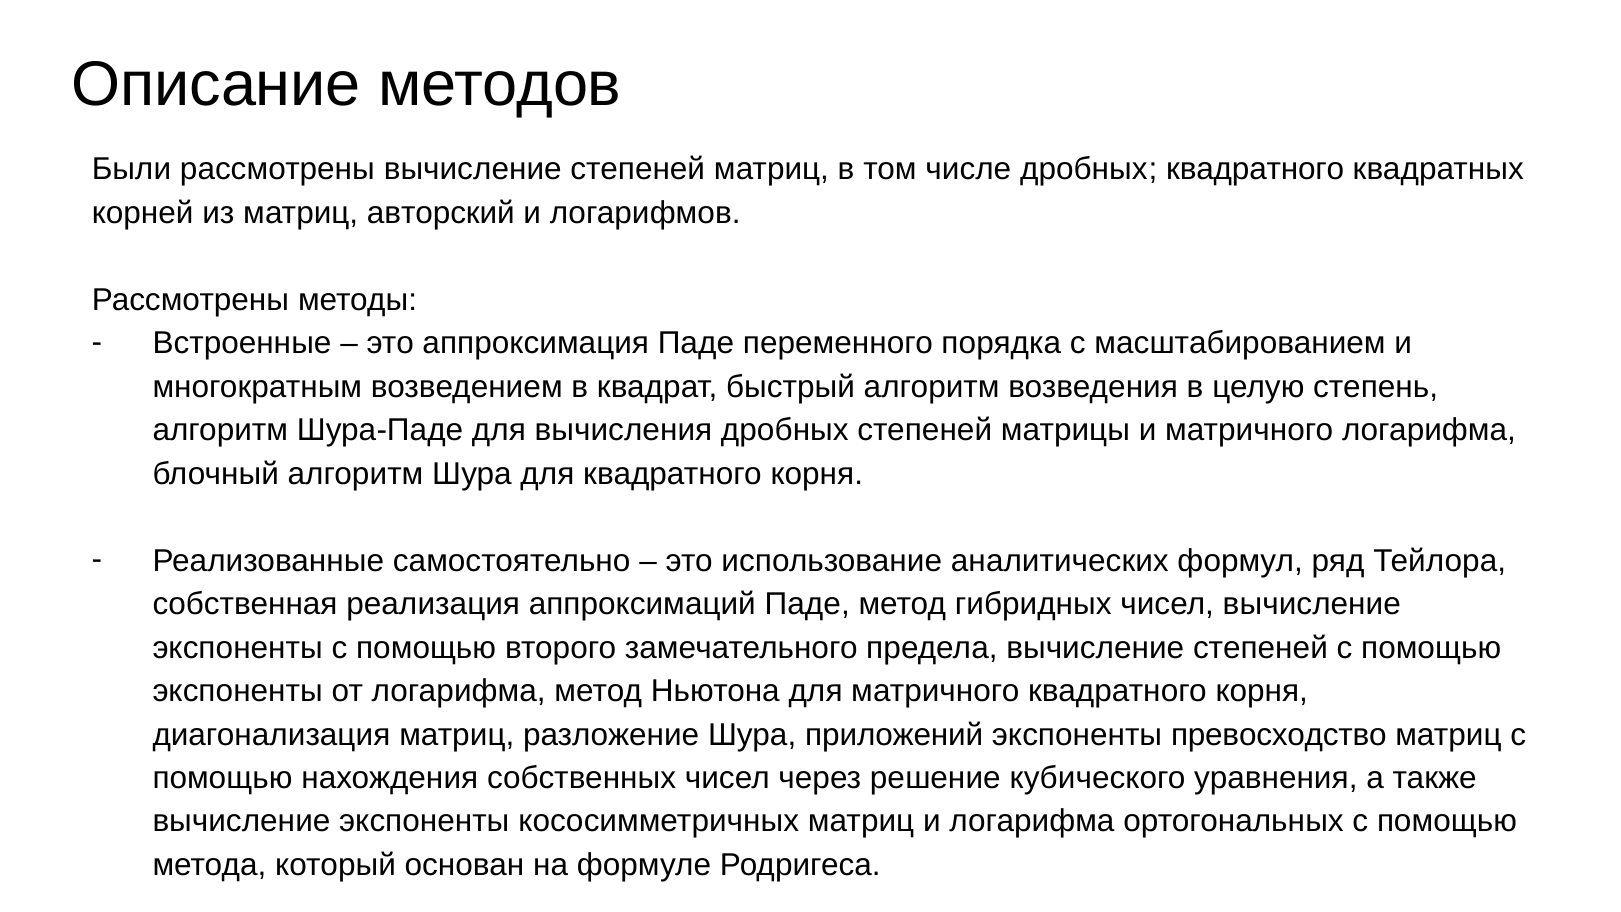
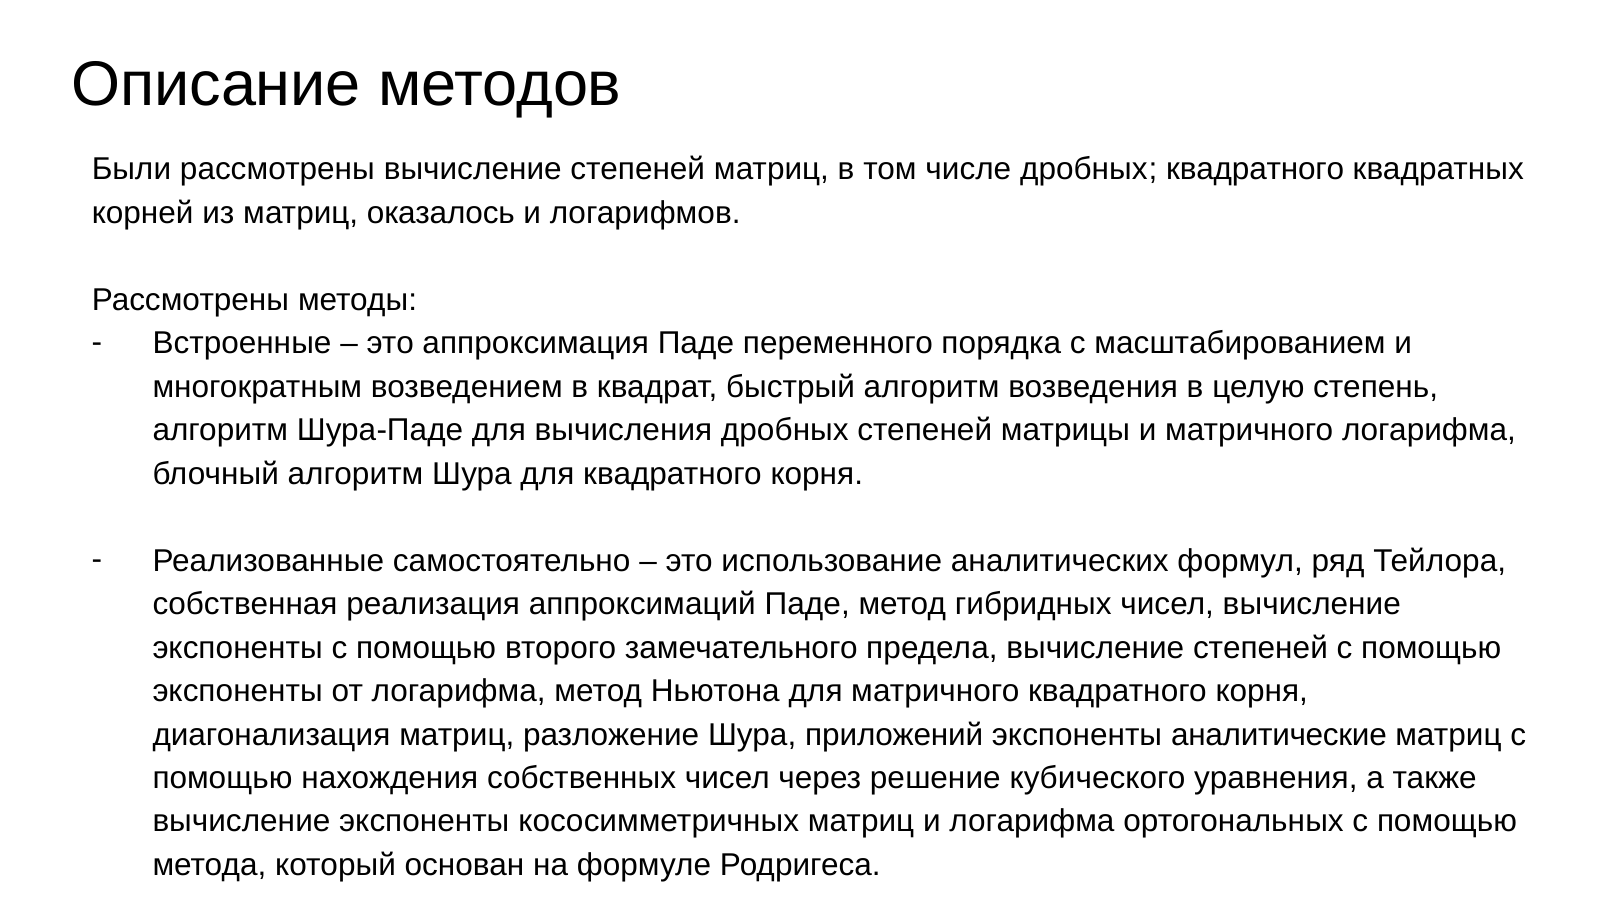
авторский: авторский -> оказалось
превосходство: превосходство -> аналитические
